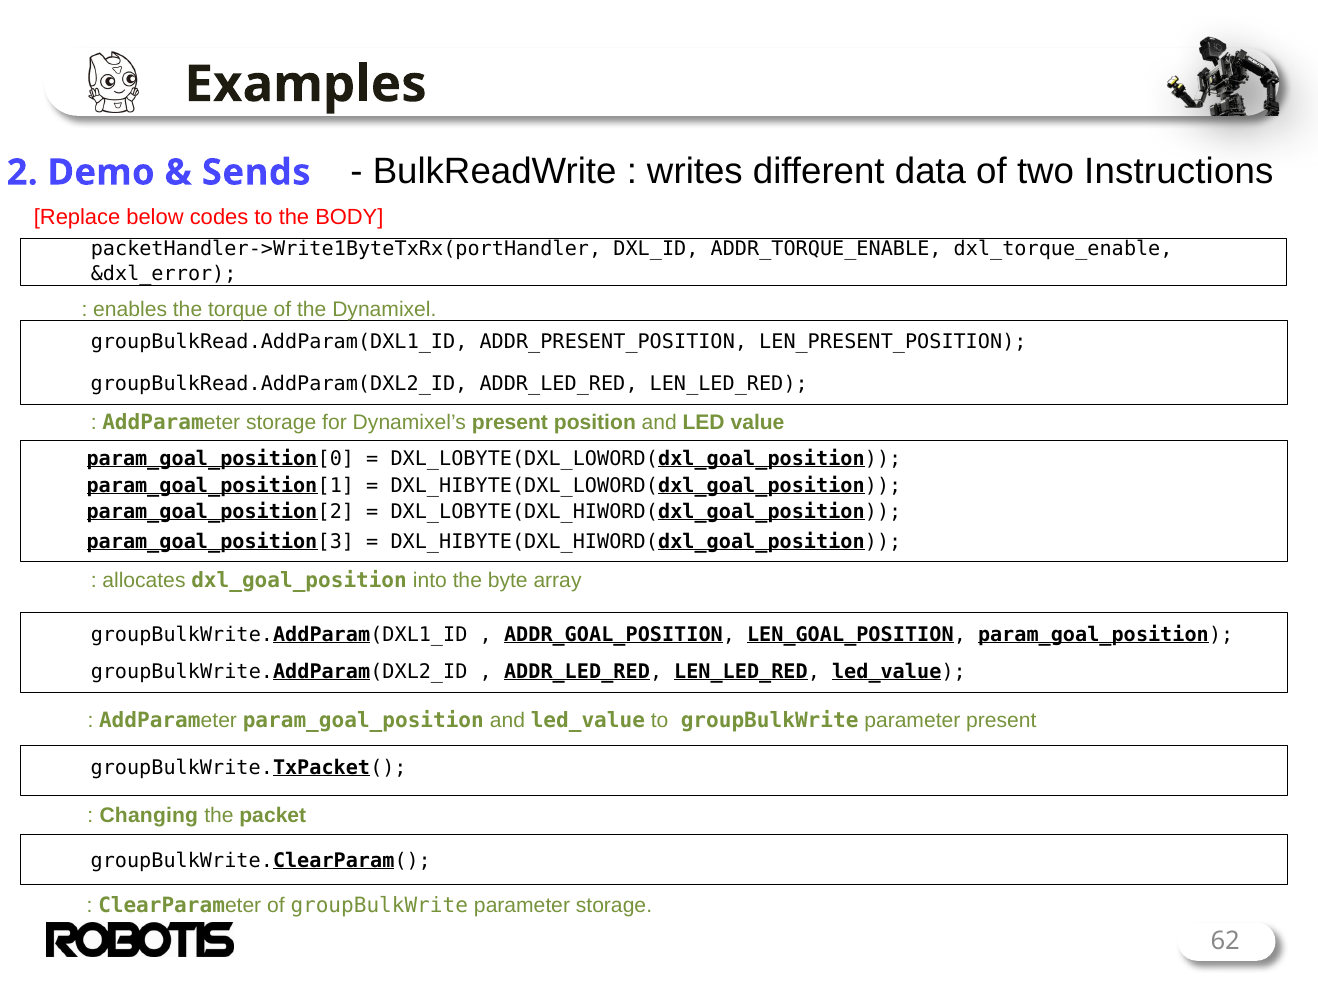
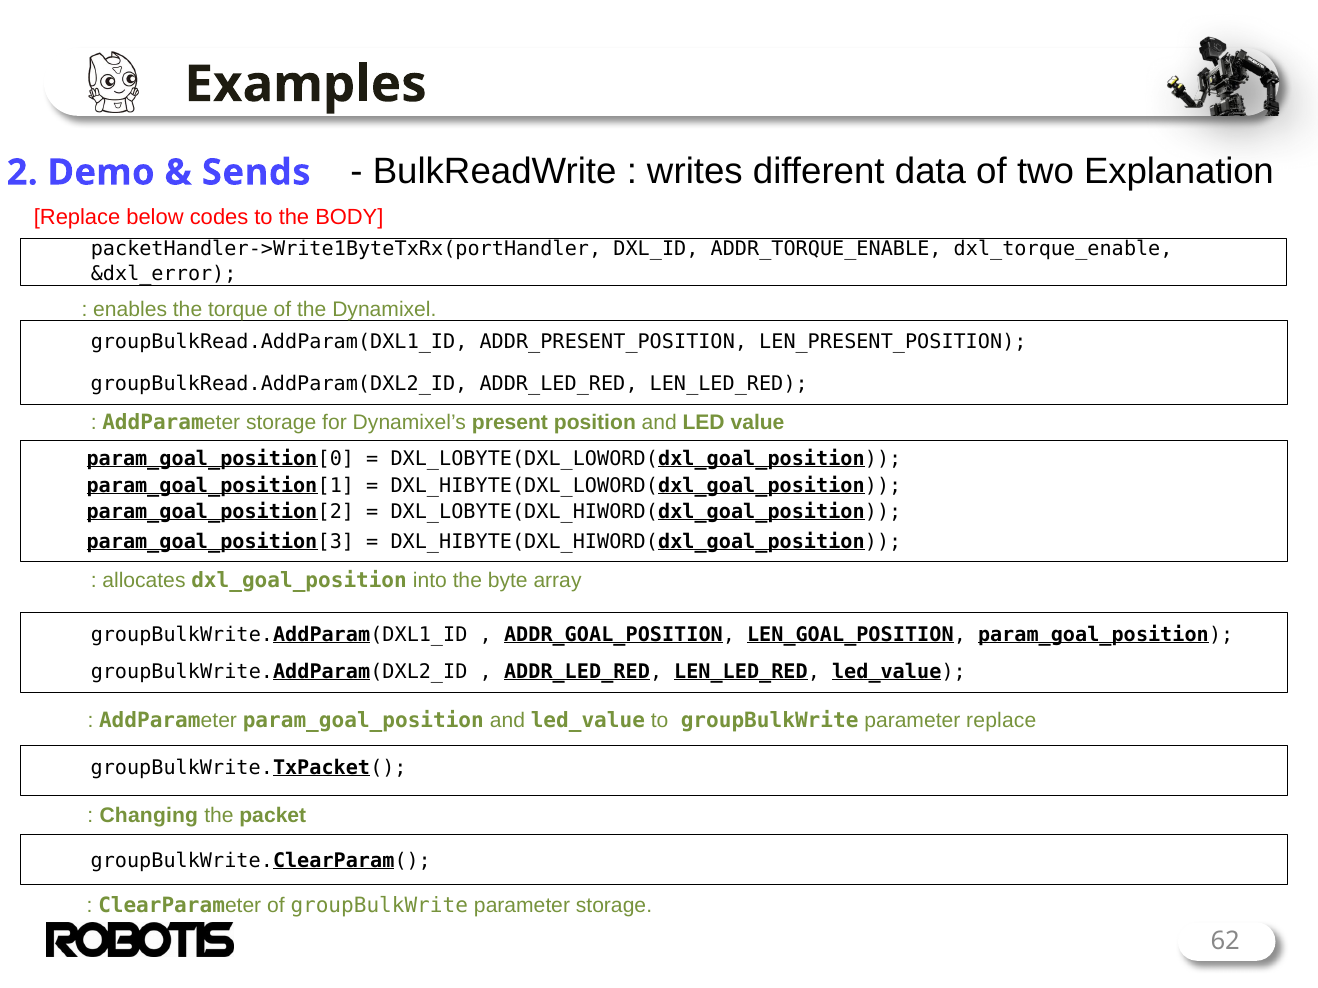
Instructions: Instructions -> Explanation
parameter present: present -> replace
